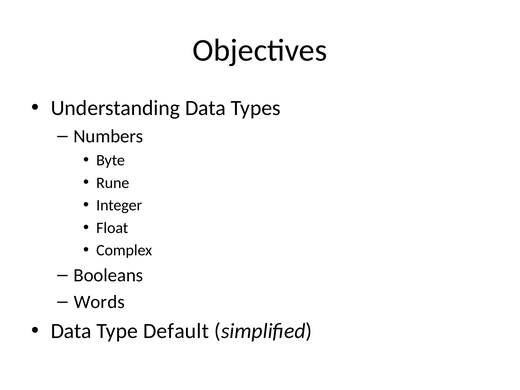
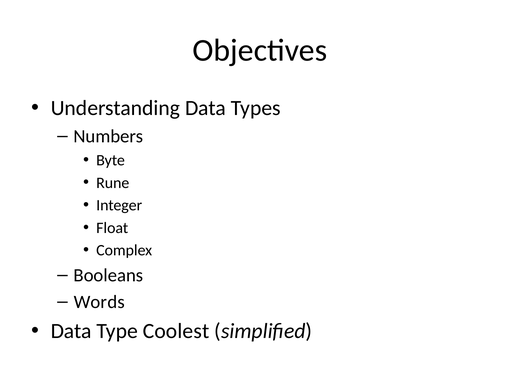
Default: Default -> Coolest
